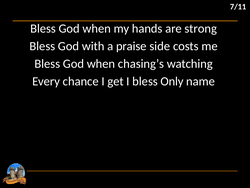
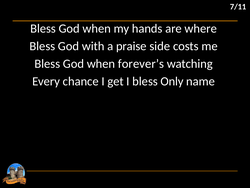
strong: strong -> where
chasing’s: chasing’s -> forever’s
